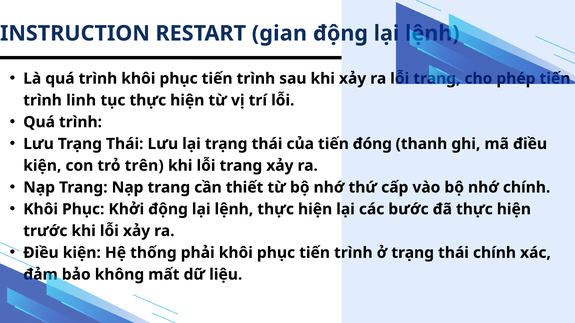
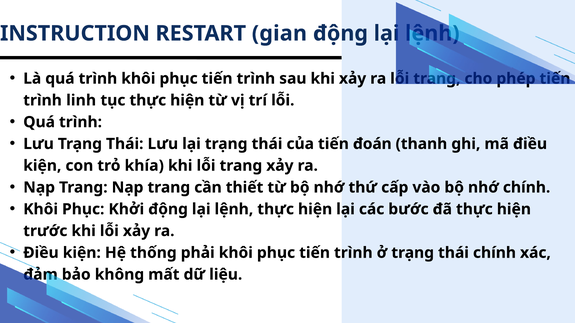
đóng: đóng -> đoán
trên: trên -> khía
